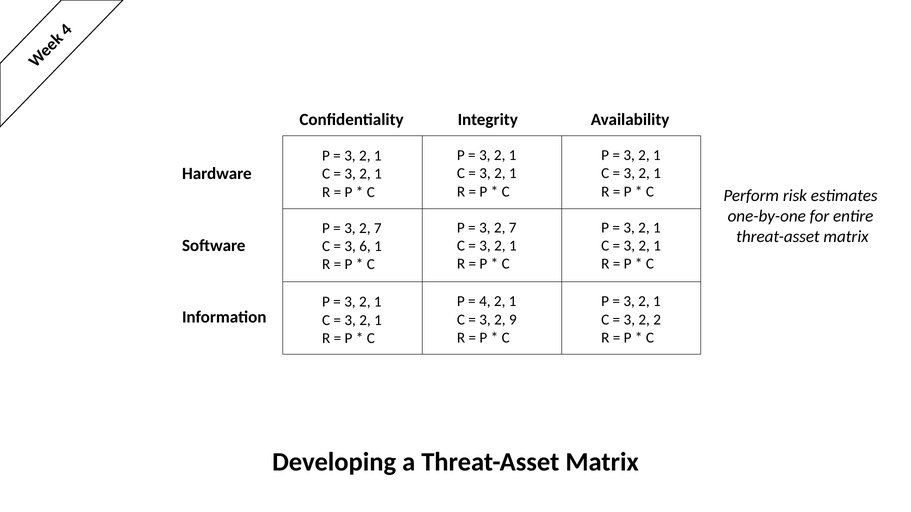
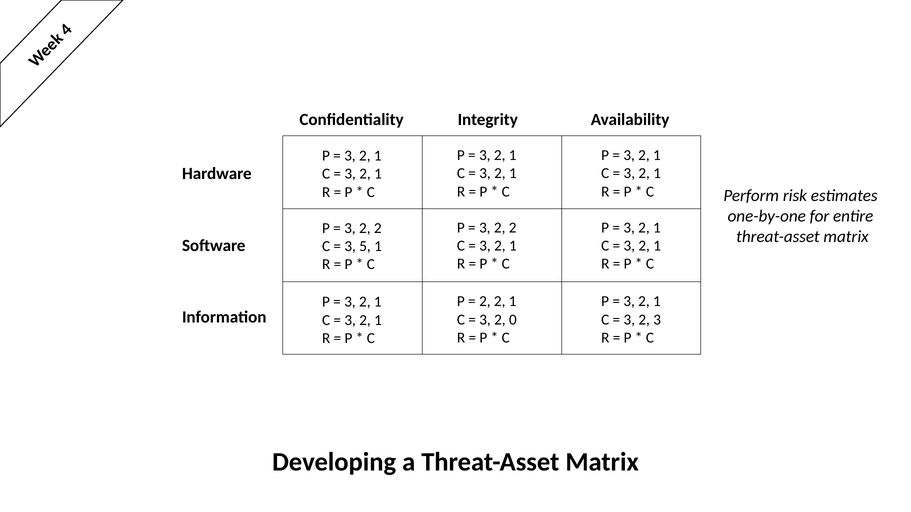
7 at (513, 228): 7 -> 2
7 at (378, 228): 7 -> 2
6: 6 -> 5
4 at (485, 302): 4 -> 2
9: 9 -> 0
2 2: 2 -> 3
